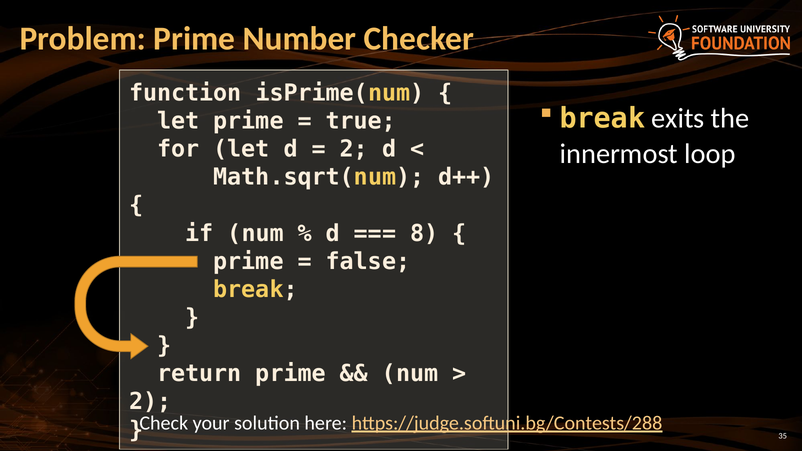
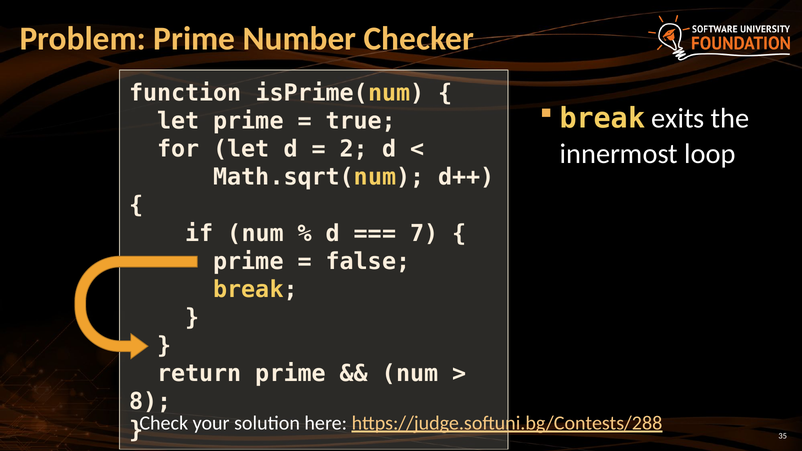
8: 8 -> 7
2 at (150, 402): 2 -> 8
